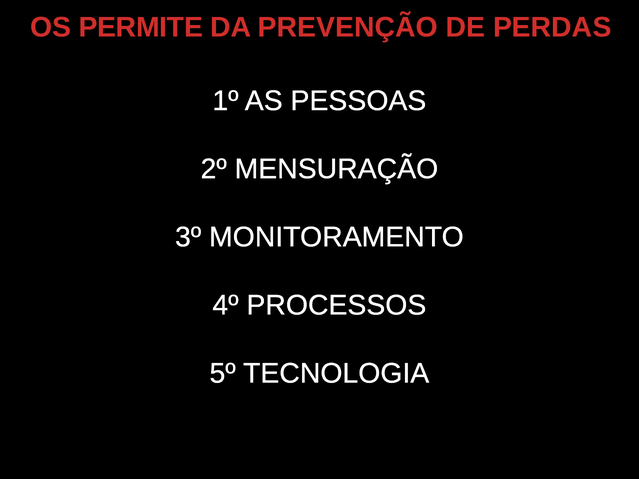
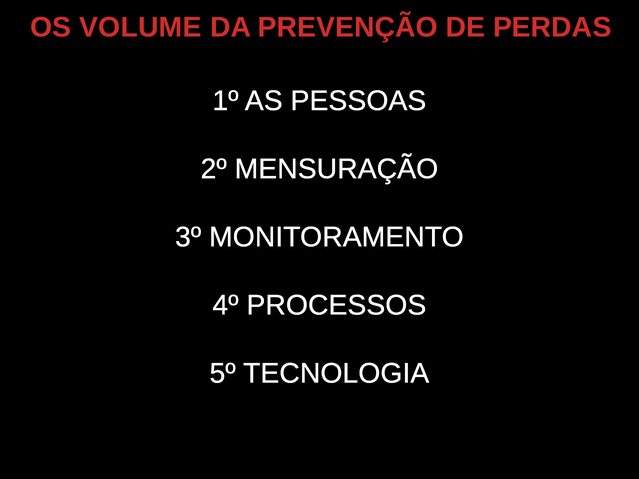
PERMITE: PERMITE -> VOLUME
